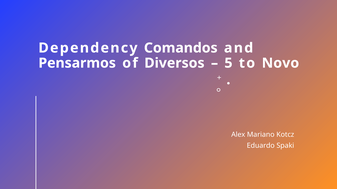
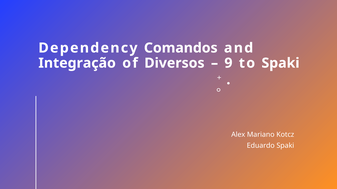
Pensarmos: Pensarmos -> Integração
5: 5 -> 9
to Novo: Novo -> Spaki
